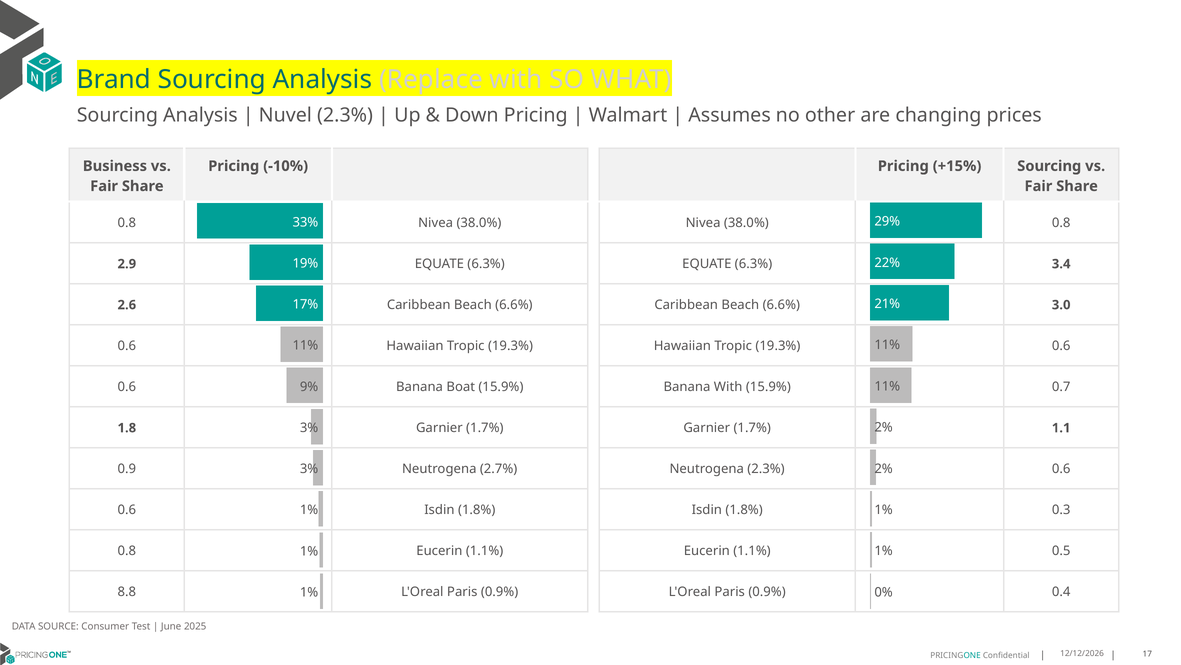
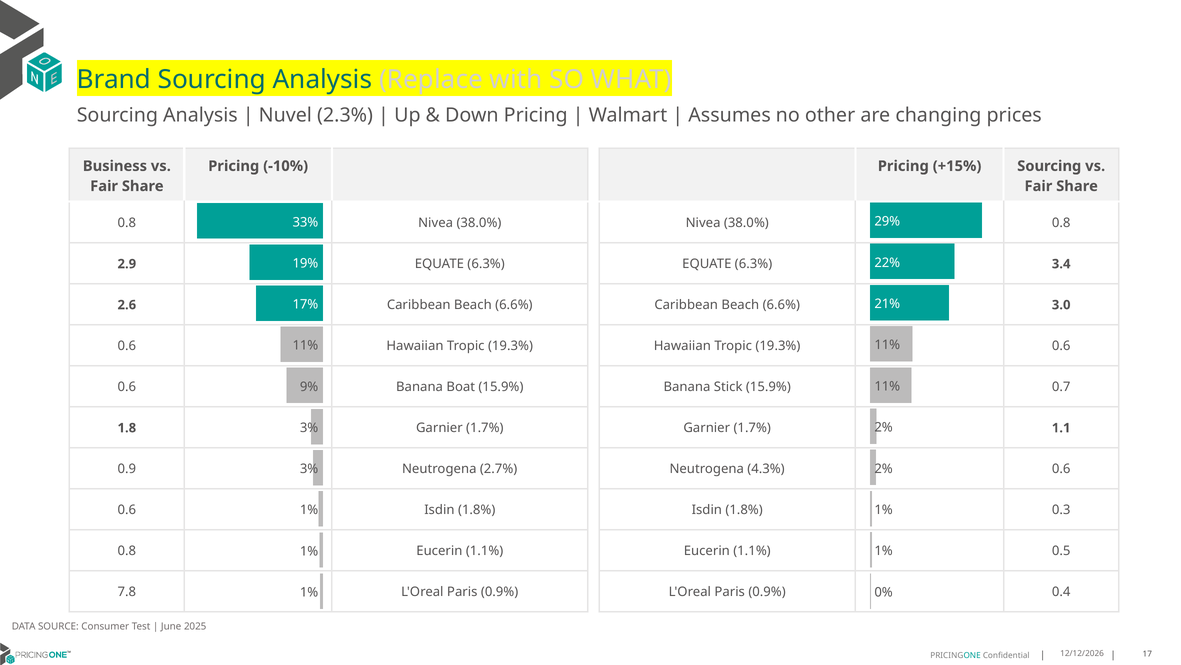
Banana With: With -> Stick
Neutrogena 2.3%: 2.3% -> 4.3%
8.8: 8.8 -> 7.8
